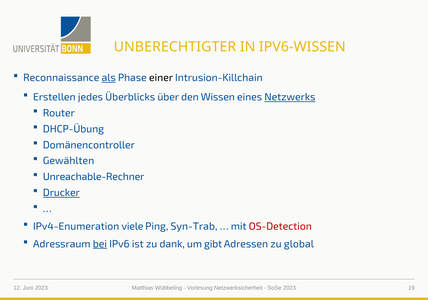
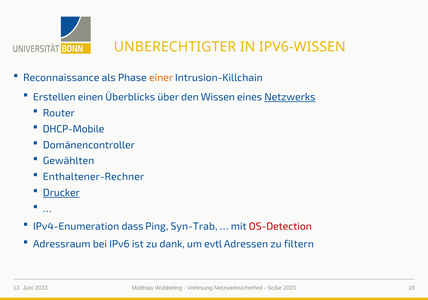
als underline: present -> none
einer colour: black -> orange
jedes: jedes -> einen
DHCP-Übung: DHCP-Übung -> DHCP-Mobile
Unreachable-Rechner: Unreachable-Rechner -> Enthaltener-Rechner
viele: viele -> dass
bei underline: present -> none
gibt: gibt -> evtl
global: global -> filtern
